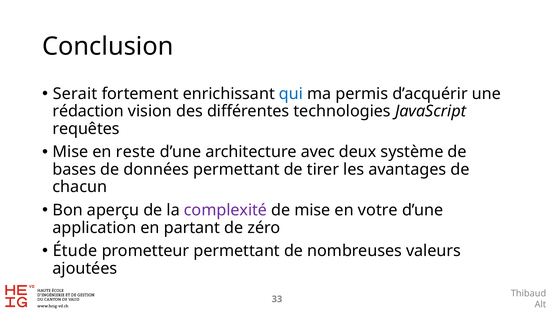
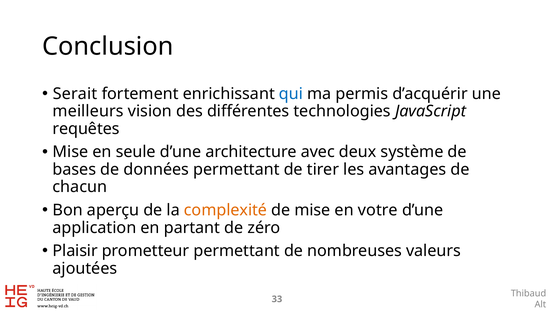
rédaction: rédaction -> meilleurs
reste: reste -> seule
complexité colour: purple -> orange
Étude: Étude -> Plaisir
